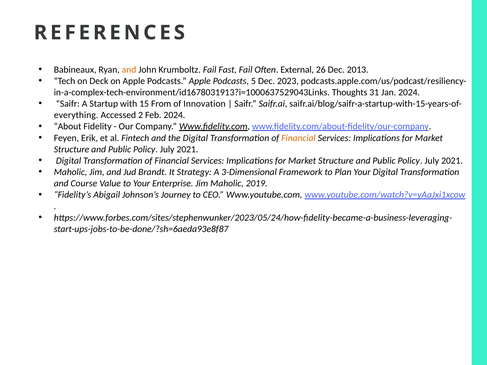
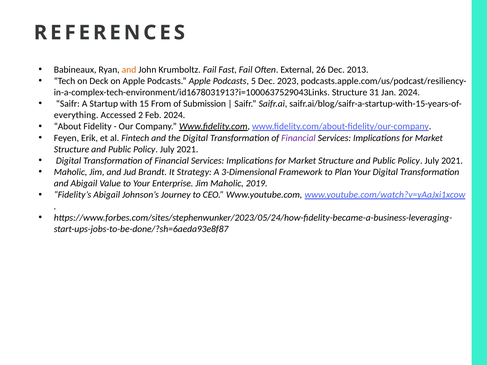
Thoughts at (350, 92): Thoughts -> Structure
Innovation: Innovation -> Submission
Financial at (298, 138) colour: orange -> purple
and Course: Course -> Abigail
